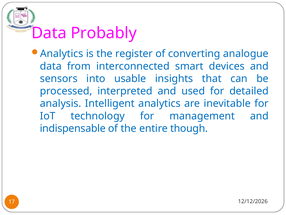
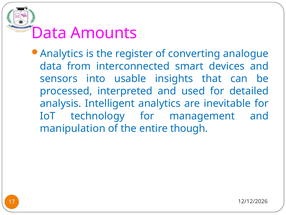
Probably: Probably -> Amounts
indispensable: indispensable -> manipulation
